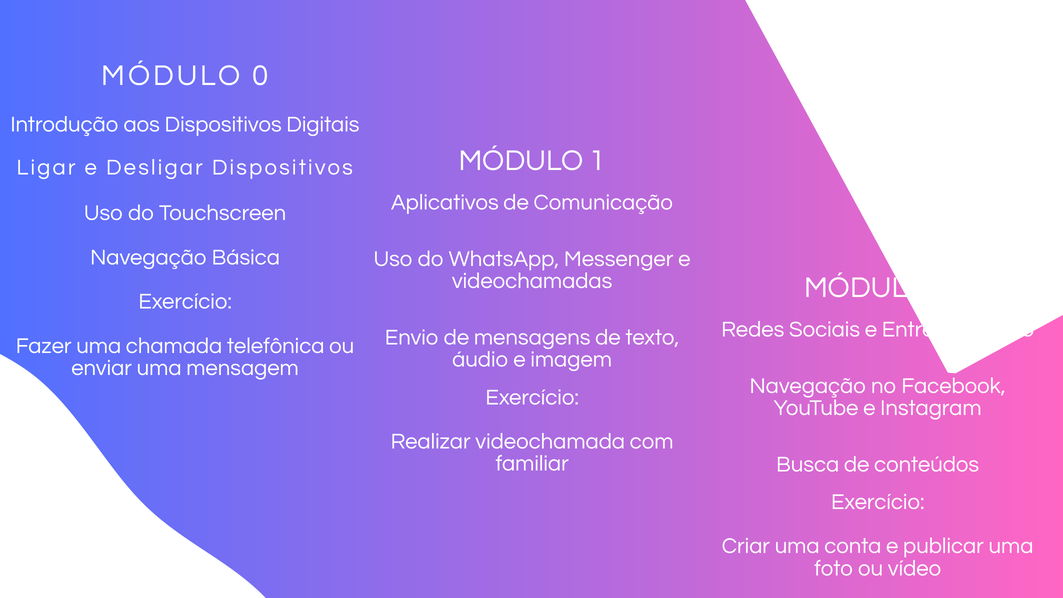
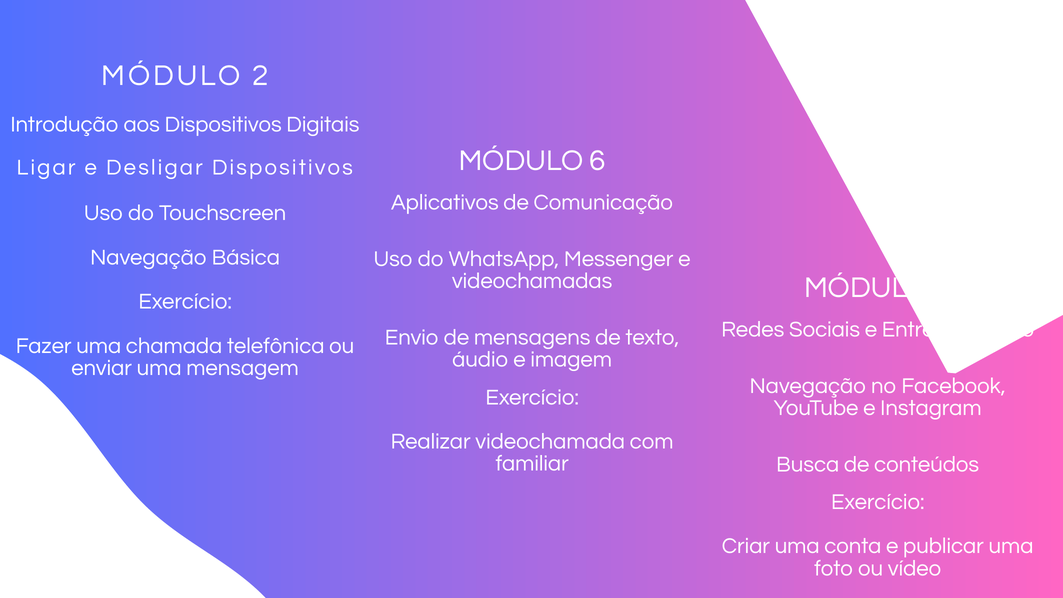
0: 0 -> 2
1: 1 -> 6
